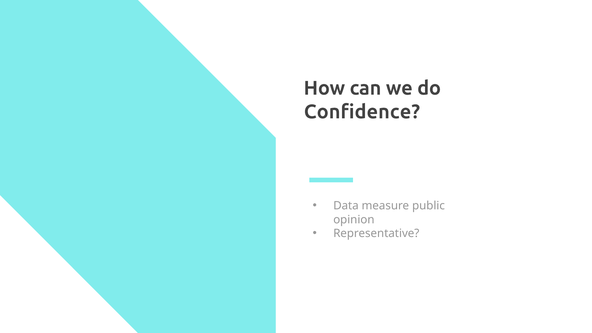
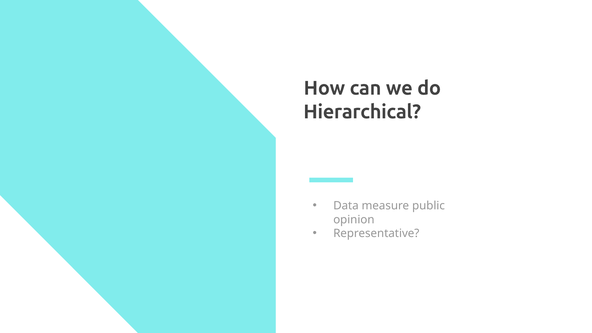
Confidence: Confidence -> Hierarchical
